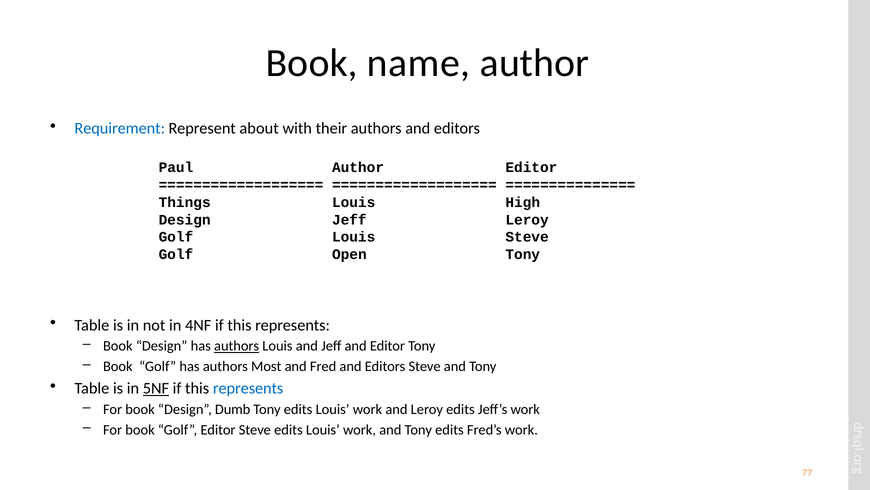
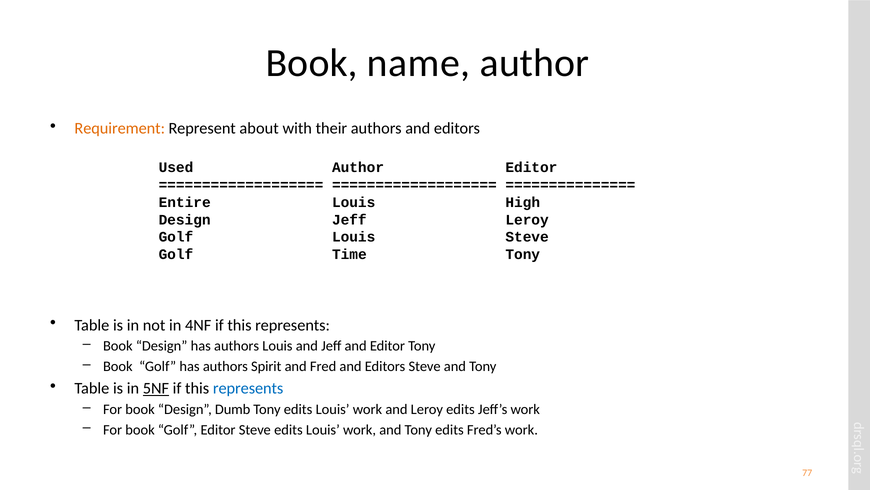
Requirement colour: blue -> orange
Paul: Paul -> Used
Things: Things -> Entire
Open: Open -> Time
authors at (237, 346) underline: present -> none
Most: Most -> Spirit
